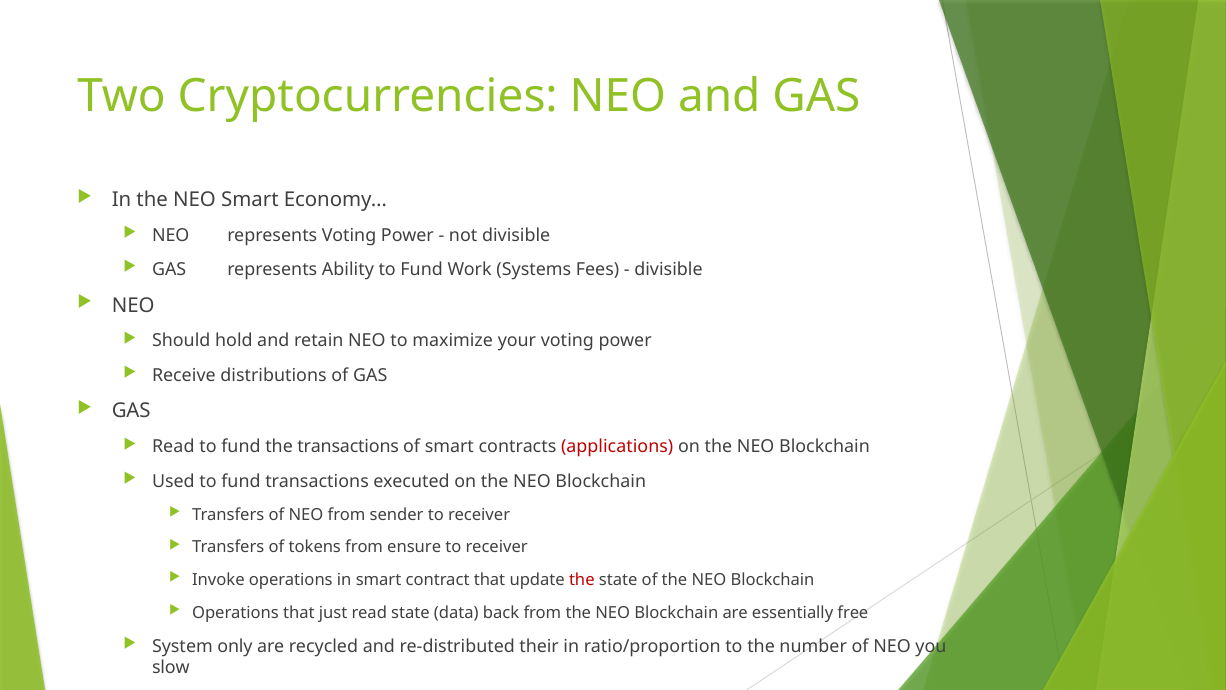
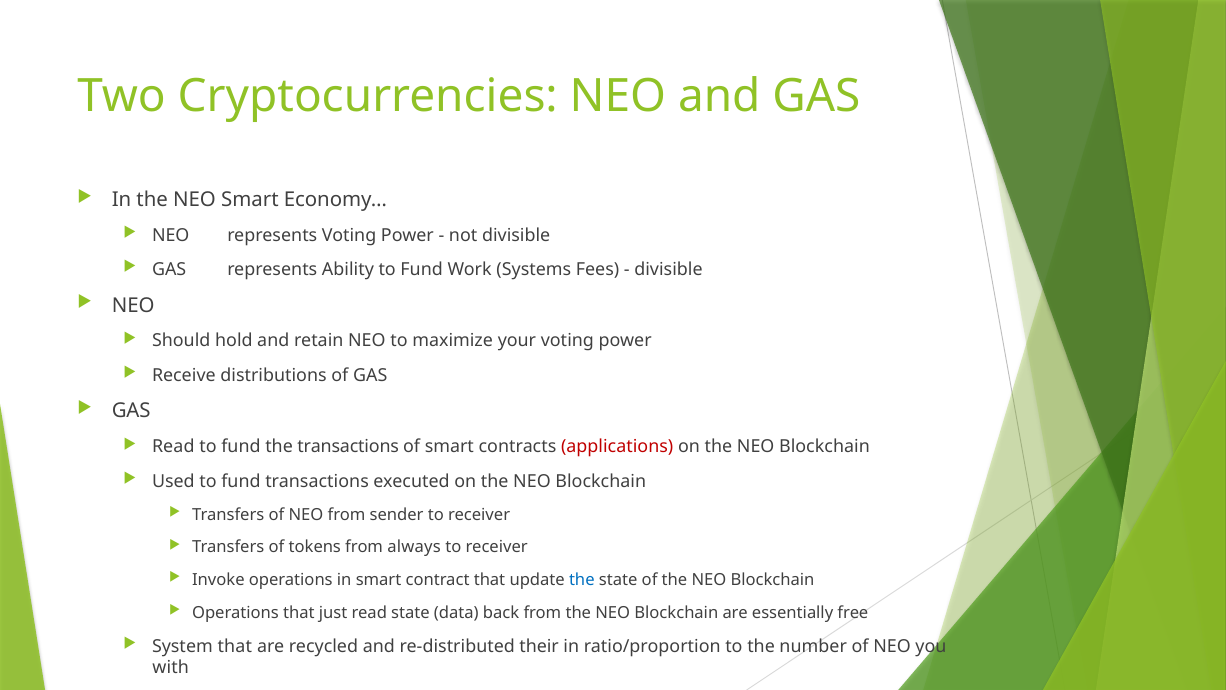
ensure: ensure -> always
the at (582, 580) colour: red -> blue
System only: only -> that
slow: slow -> with
